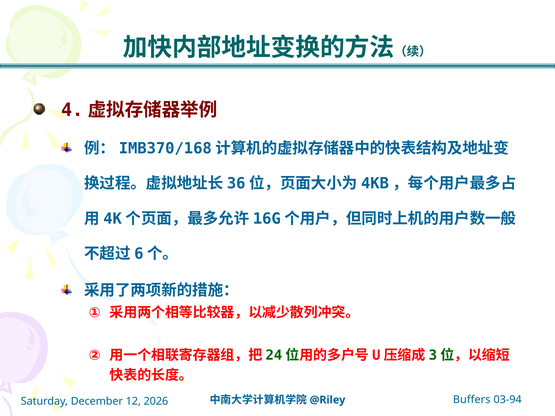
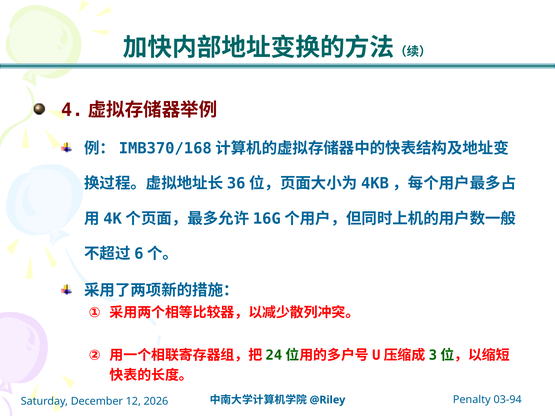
Buffers: Buffers -> Penalty
